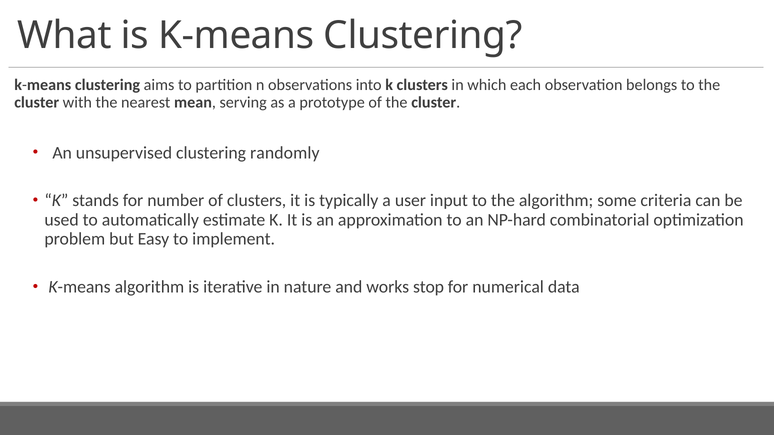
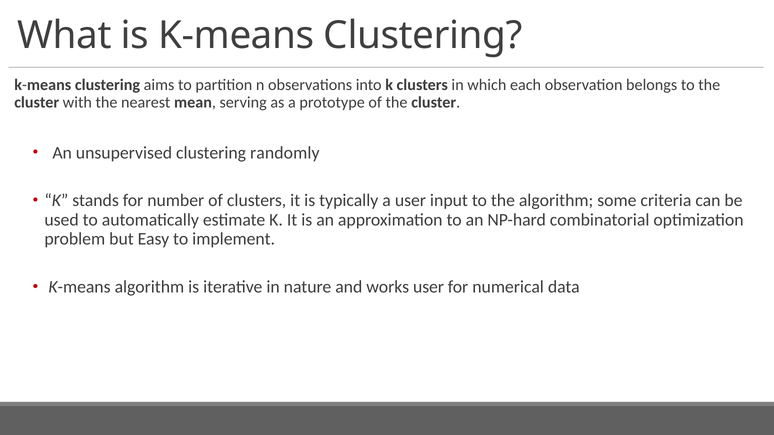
works stop: stop -> user
